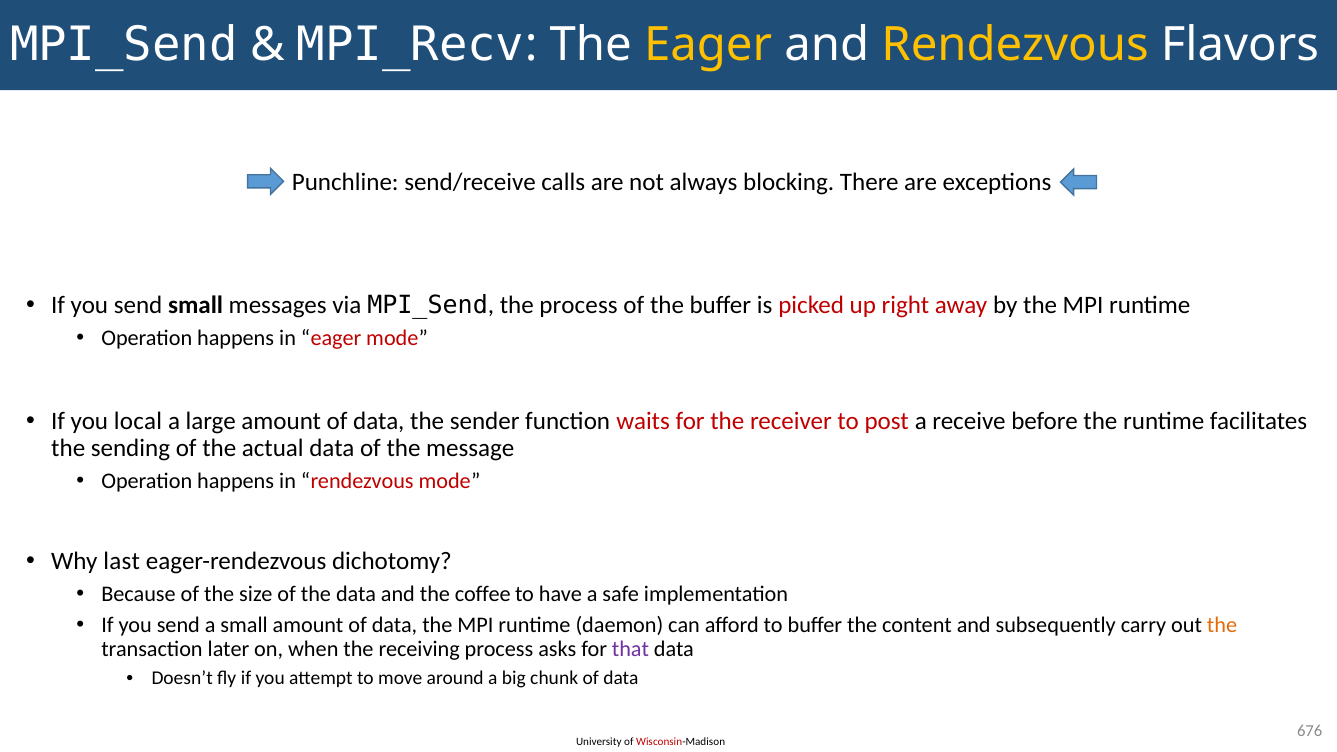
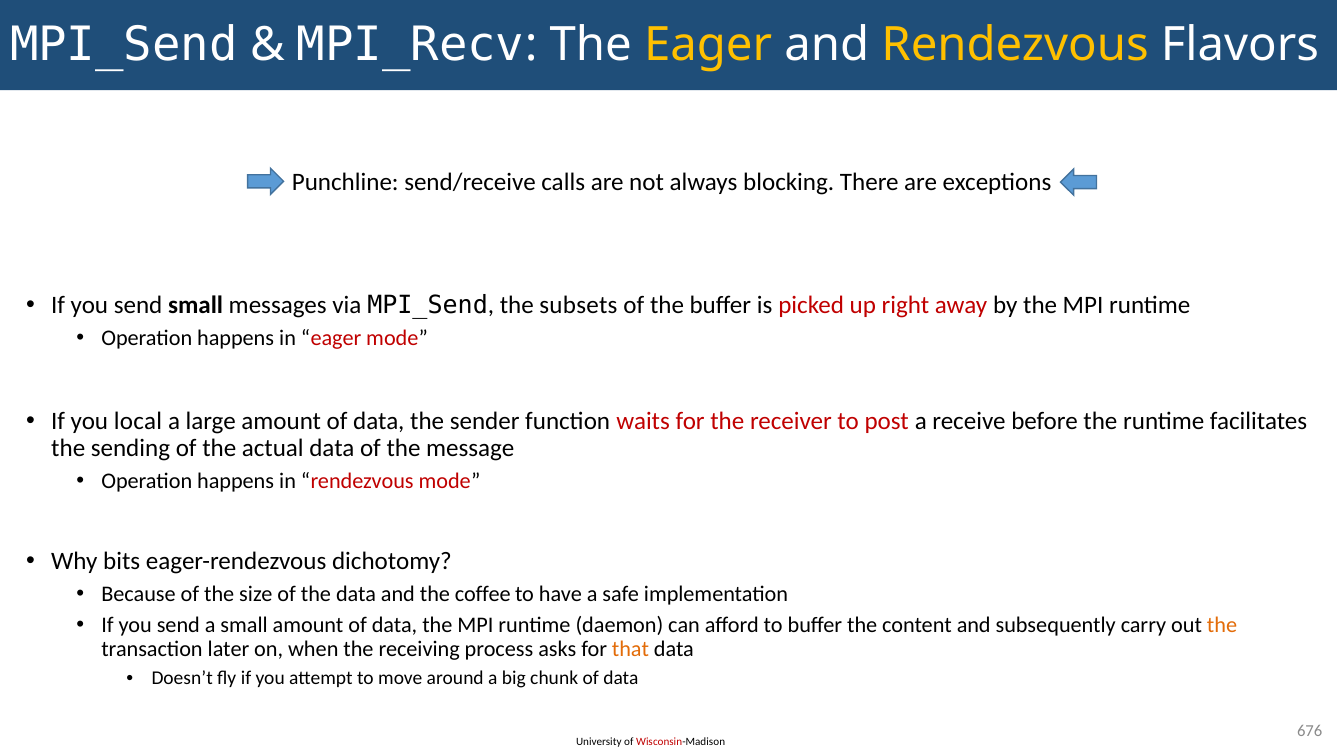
the process: process -> subsets
last: last -> bits
that colour: purple -> orange
